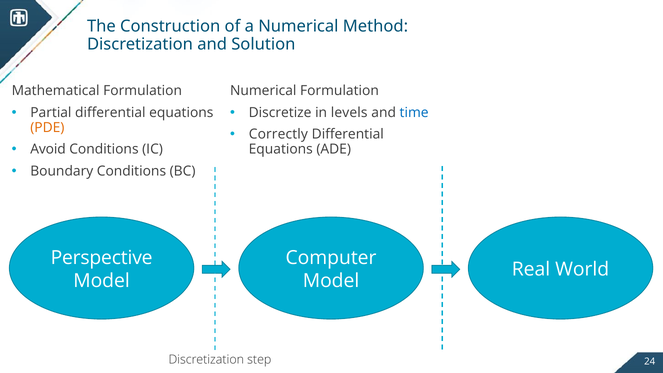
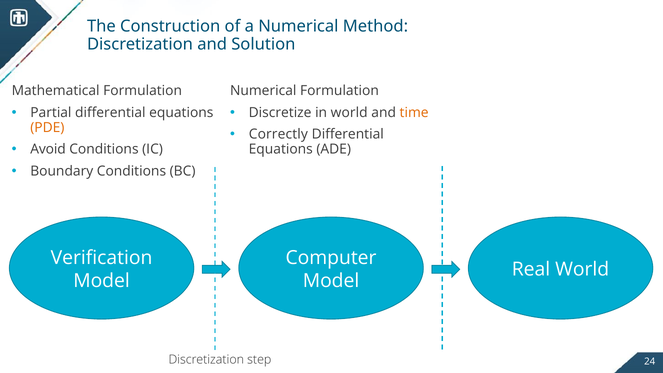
in levels: levels -> world
time colour: blue -> orange
Perspective: Perspective -> Verification
